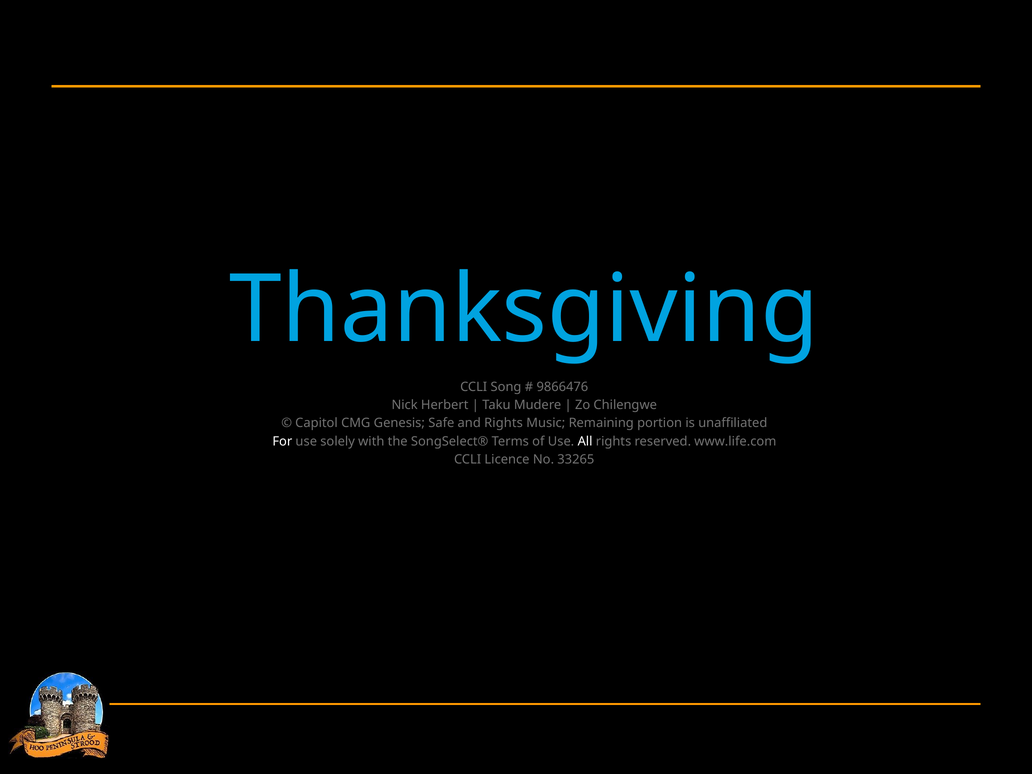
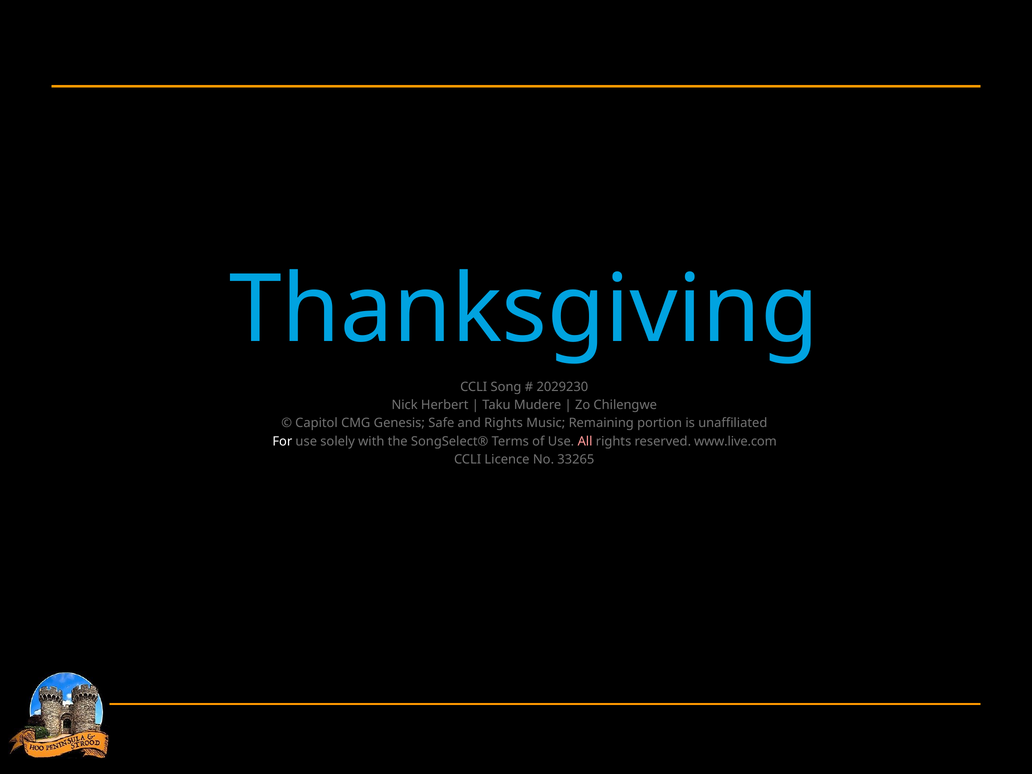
9866476: 9866476 -> 2029230
All colour: white -> pink
www.life.com: www.life.com -> www.live.com
